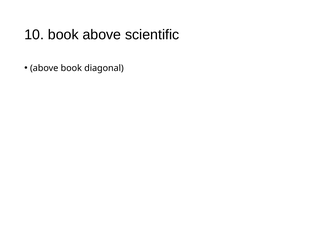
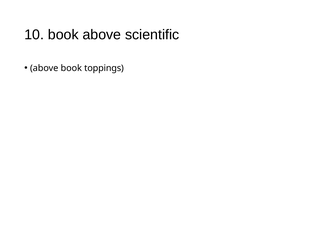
diagonal: diagonal -> toppings
